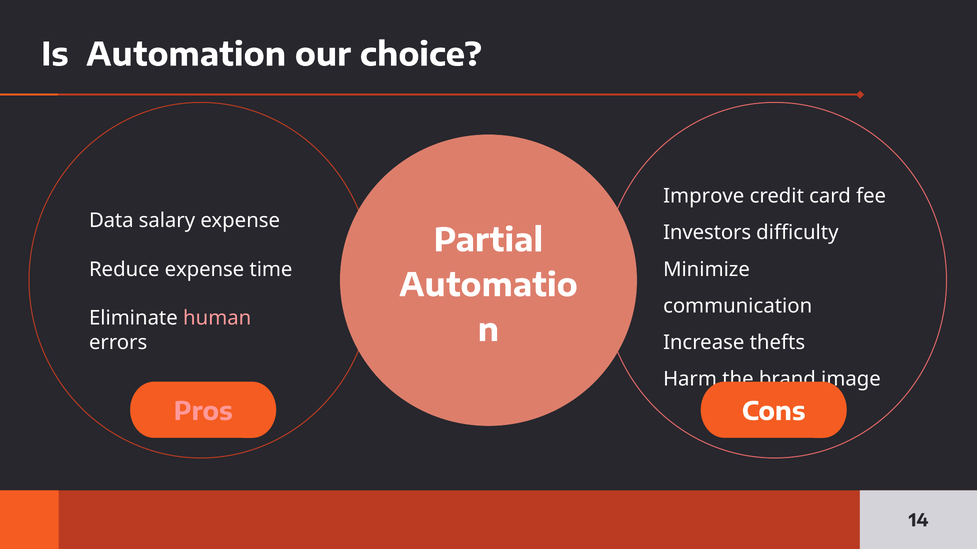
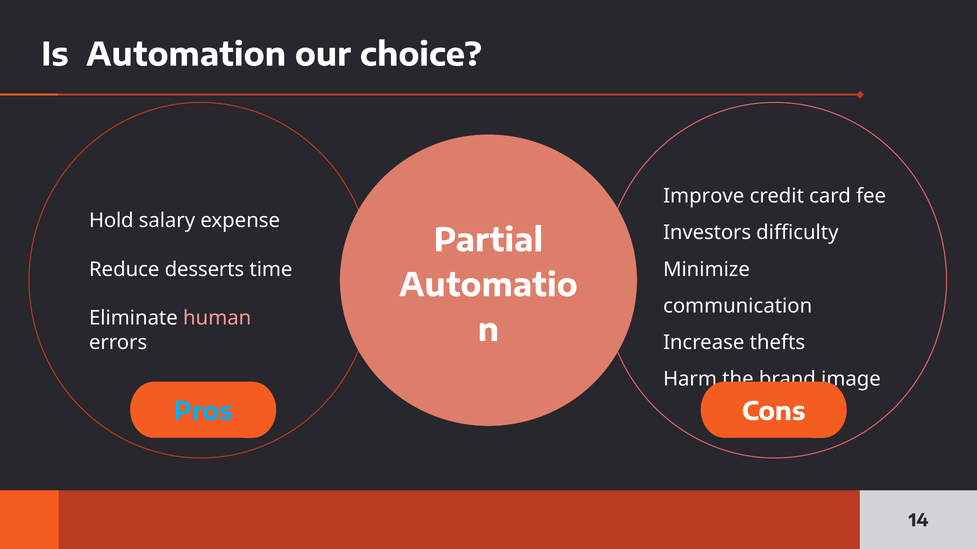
Data: Data -> Hold
Reduce expense: expense -> desserts
Pros colour: pink -> light blue
